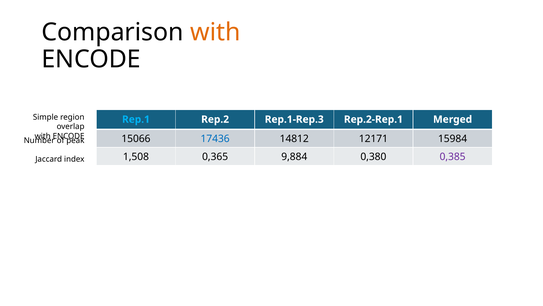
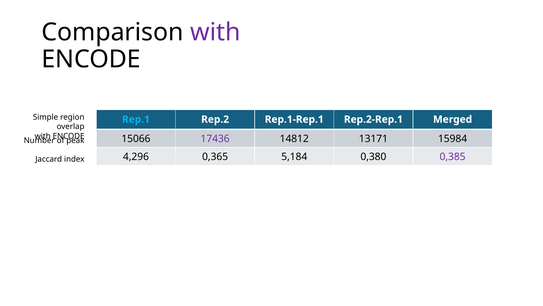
with at (215, 32) colour: orange -> purple
Rep.1-Rep.3: Rep.1-Rep.3 -> Rep.1-Rep.1
17436 colour: blue -> purple
12171: 12171 -> 13171
1,508: 1,508 -> 4,296
9,884: 9,884 -> 5,184
